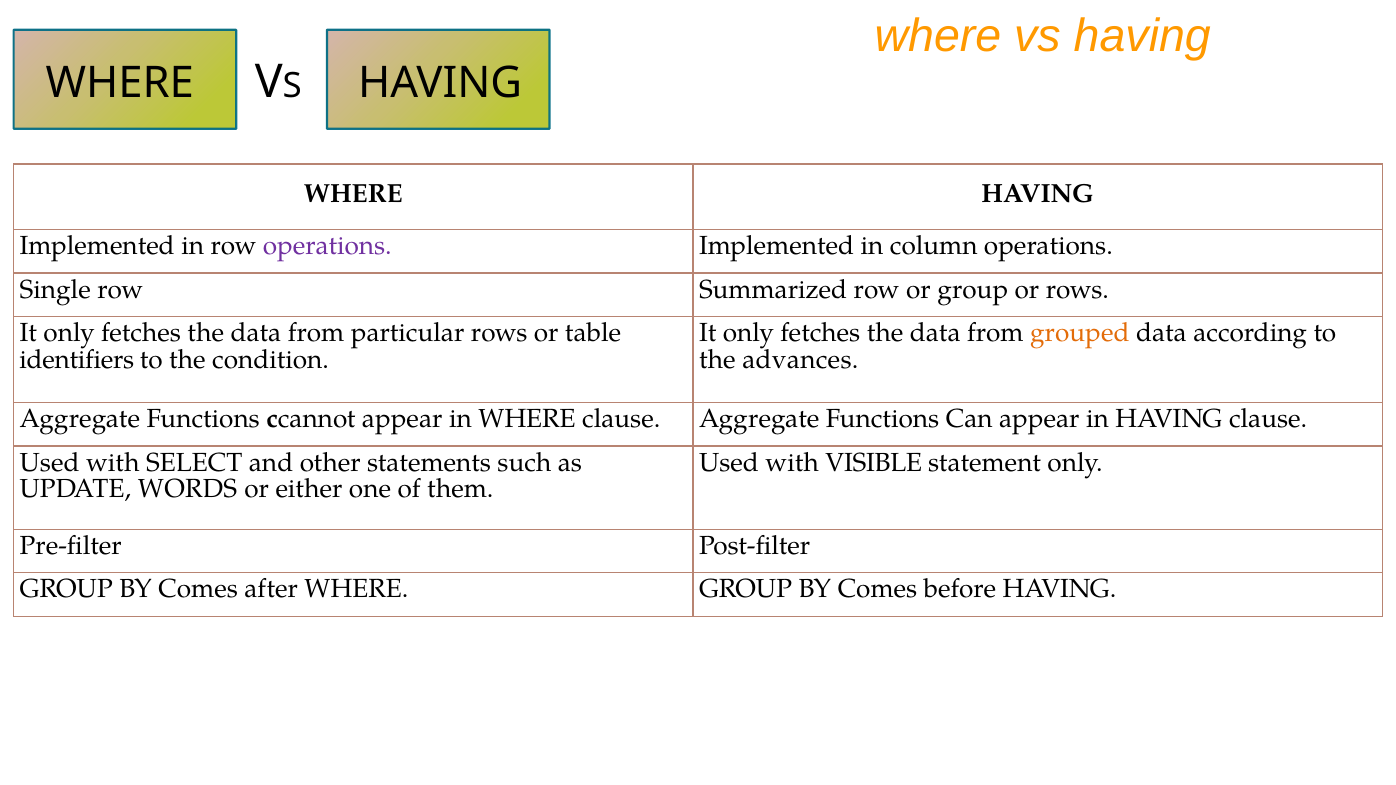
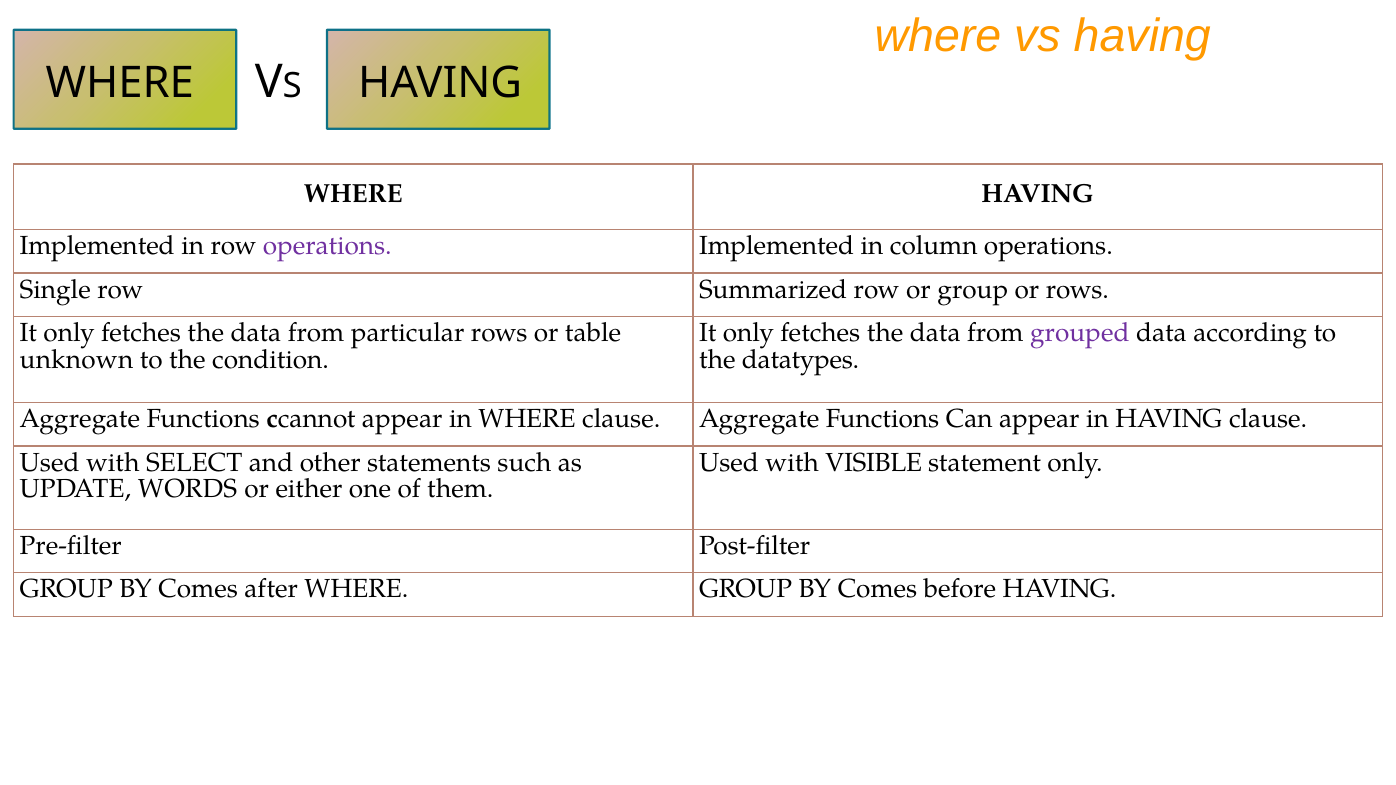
grouped colour: orange -> purple
identifiers: identifiers -> unknown
advances: advances -> datatypes
